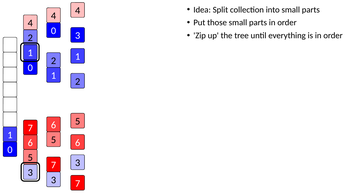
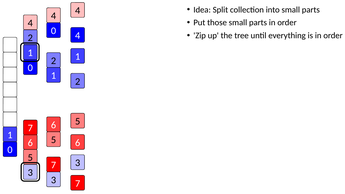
0 3: 3 -> 4
